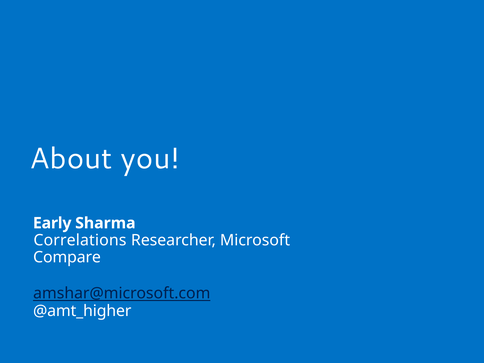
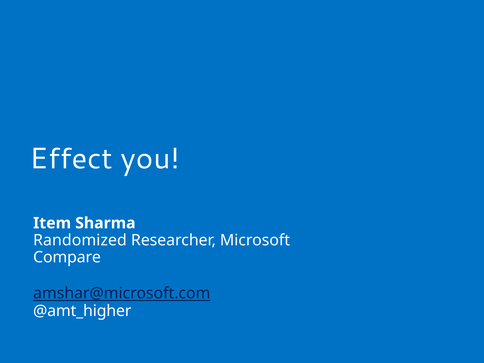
About: About -> Effect
Early: Early -> Item
Correlations: Correlations -> Randomized
